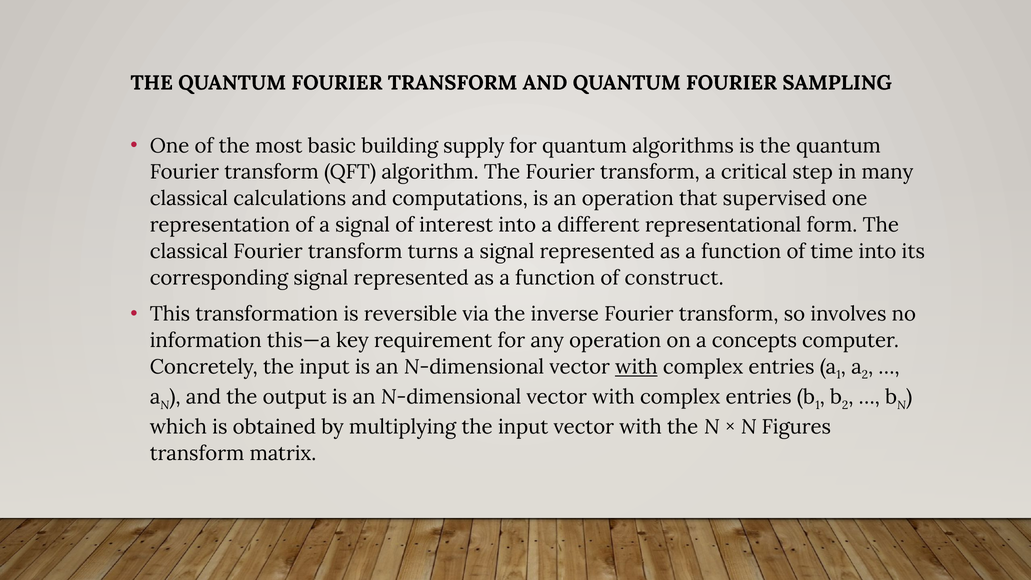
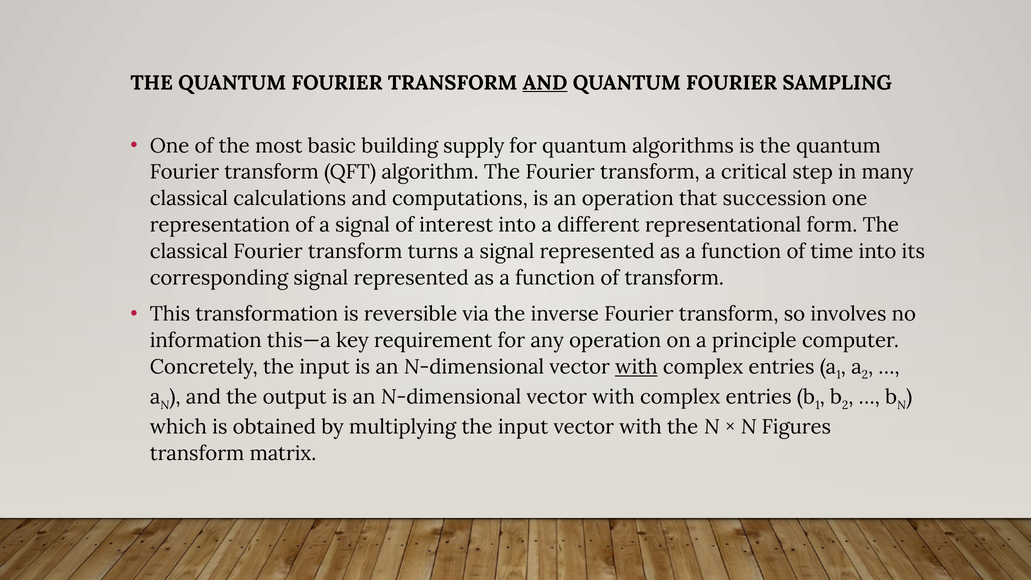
AND at (545, 83) underline: none -> present
supervised: supervised -> succession
of construct: construct -> transform
concepts: concepts -> principle
